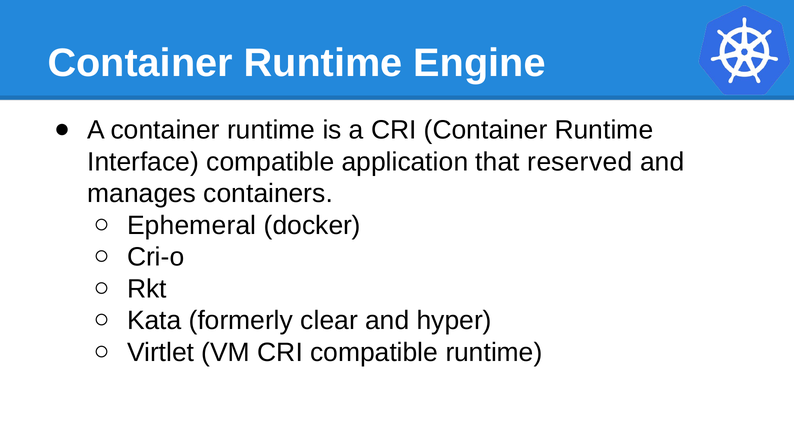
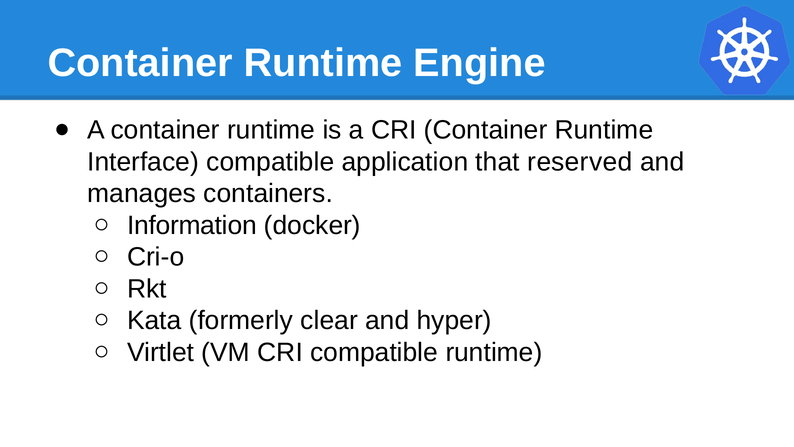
Ephemeral: Ephemeral -> Information
